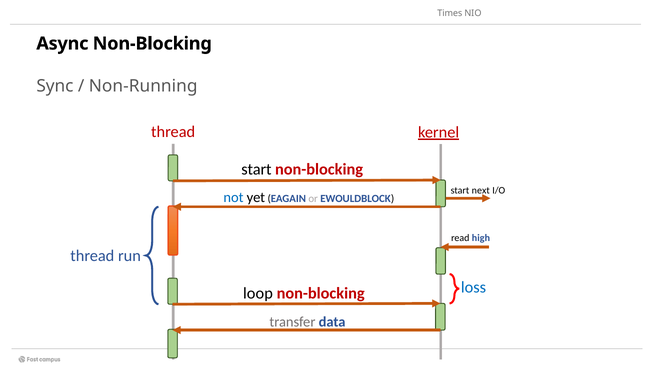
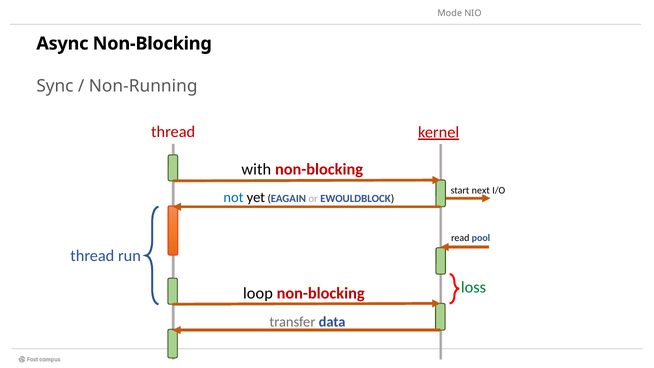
Times: Times -> Mode
start at (256, 169): start -> with
high: high -> pool
loss colour: blue -> green
